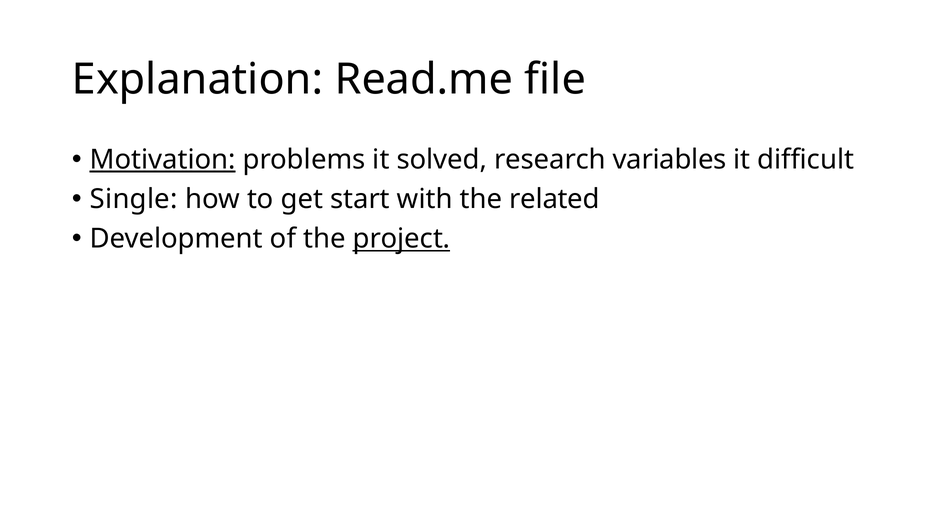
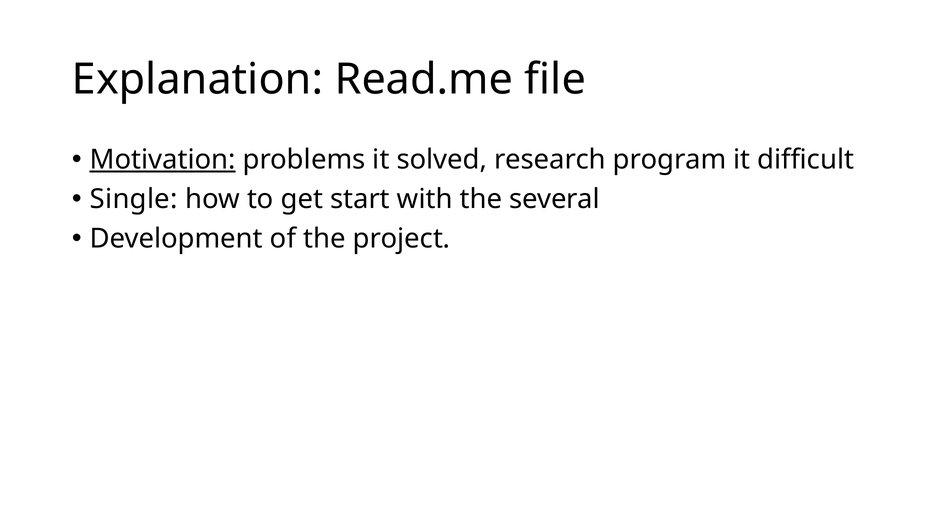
variables: variables -> program
related: related -> several
project underline: present -> none
